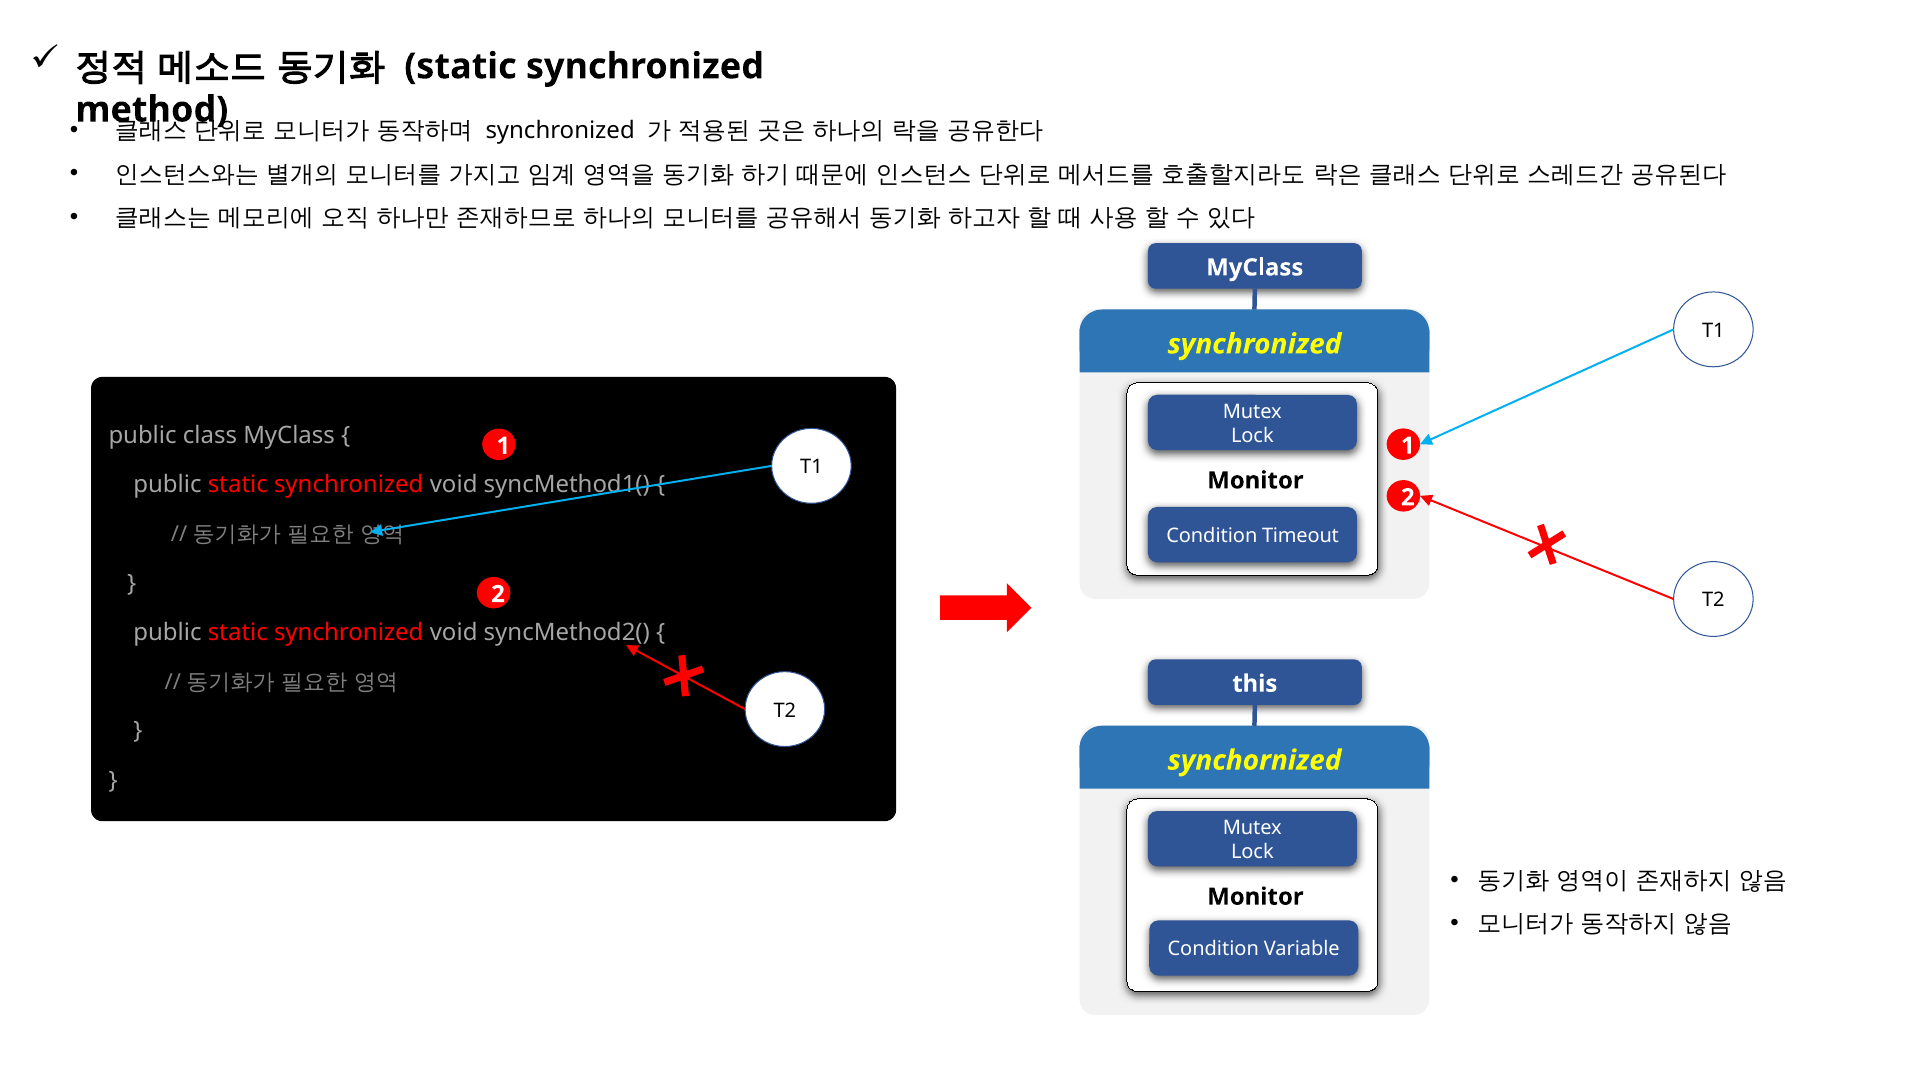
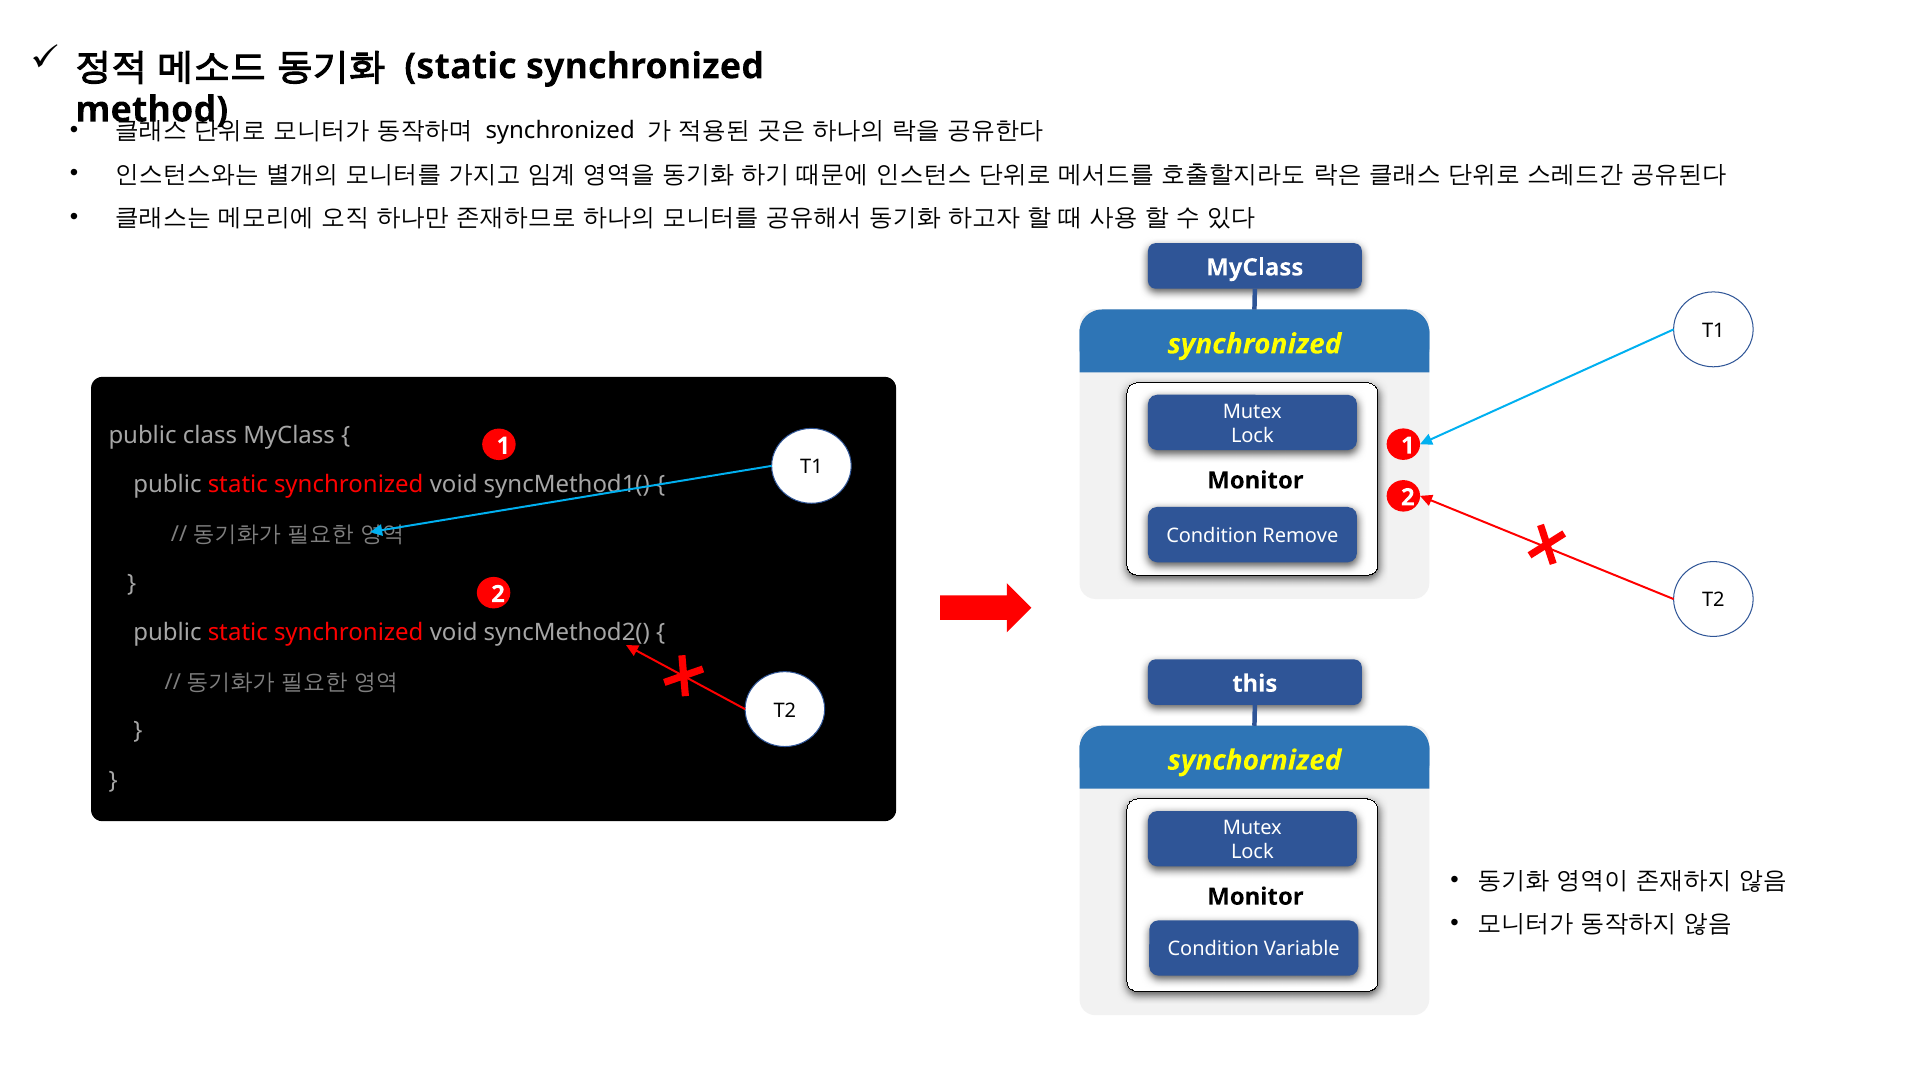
Timeout: Timeout -> Remove
